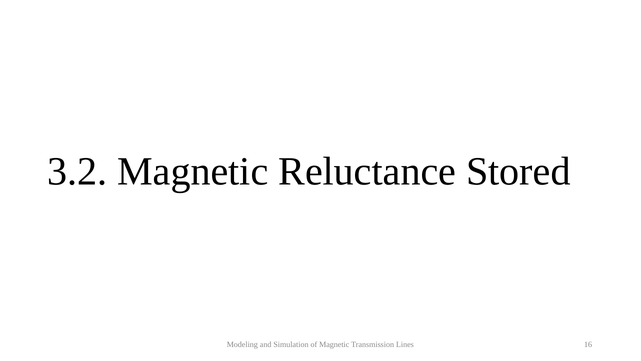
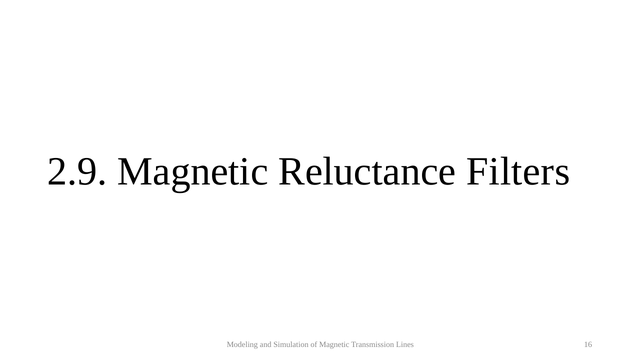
3.2: 3.2 -> 2.9
Stored: Stored -> Filters
